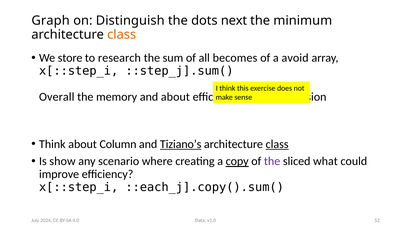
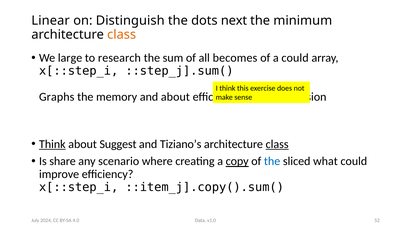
Graph: Graph -> Linear
store: store -> large
a avoid: avoid -> could
Overall: Overall -> Graphs
Think at (52, 144) underline: none -> present
Column: Column -> Suggest
Tiziano’s underline: present -> none
show: show -> share
the at (272, 161) colour: purple -> blue
::each_j].copy().sum(: ::each_j].copy().sum( -> ::item_j].copy().sum(
